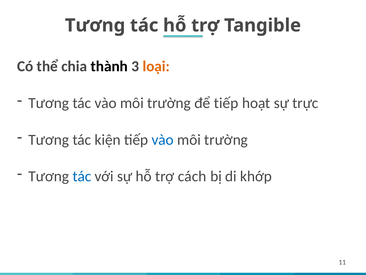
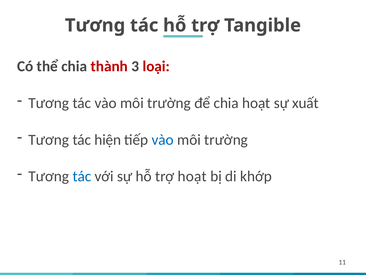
thành colour: black -> red
loại colour: orange -> red
để tiếp: tiếp -> chia
trực: trực -> xuất
kiện: kiện -> hiện
trợ cách: cách -> hoạt
